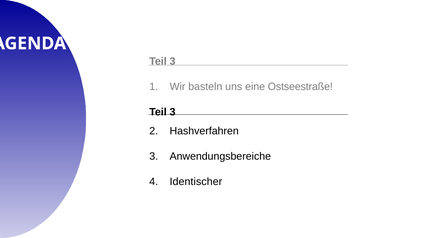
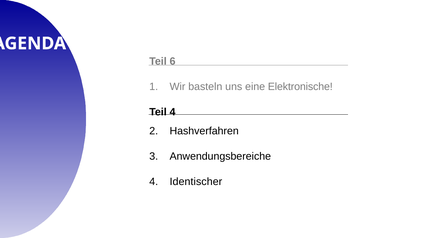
3 at (173, 61): 3 -> 6
Ostseestraße: Ostseestraße -> Elektronische
3 at (173, 112): 3 -> 4
